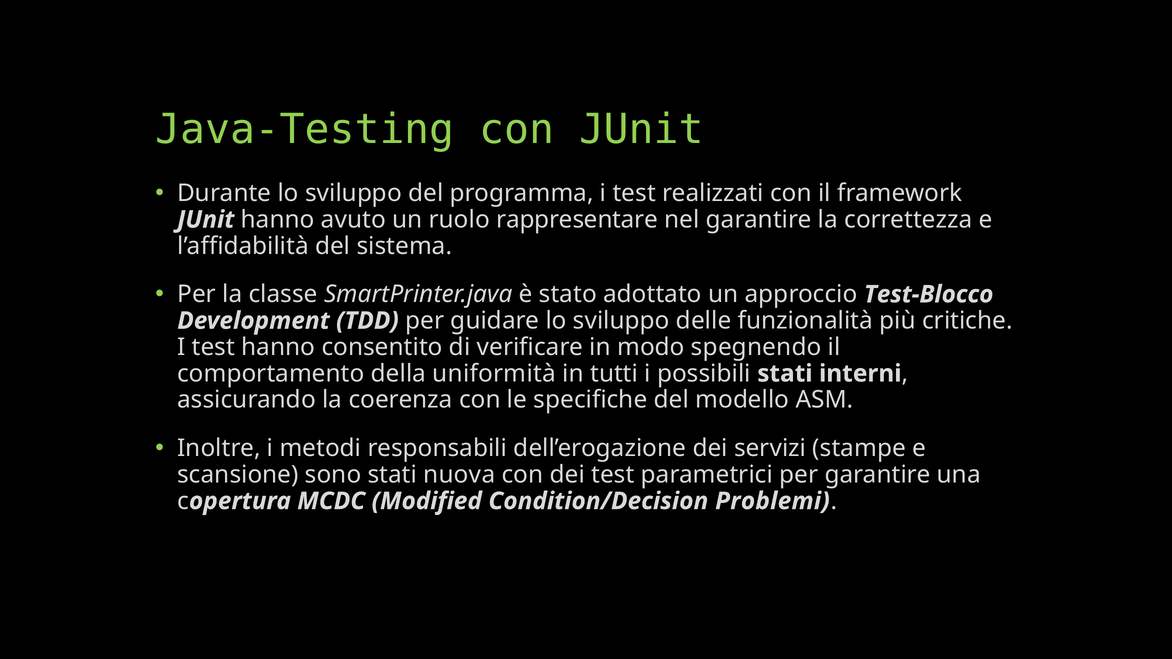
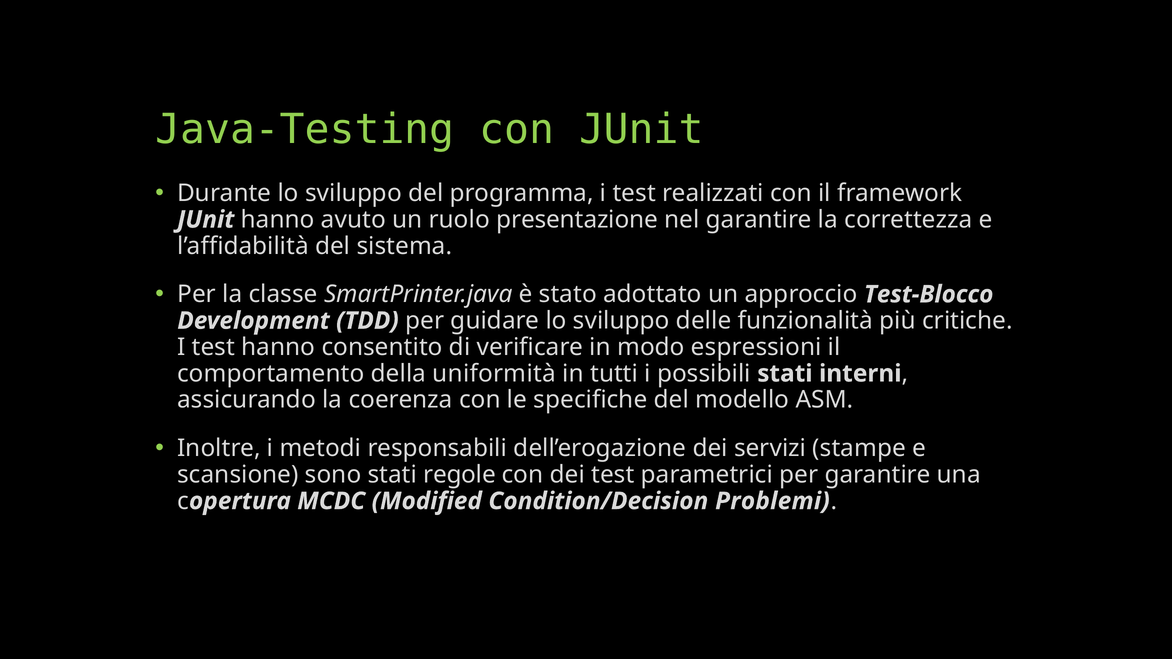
rappresentare: rappresentare -> presentazione
spegnendo: spegnendo -> espressioni
nuova: nuova -> regole
